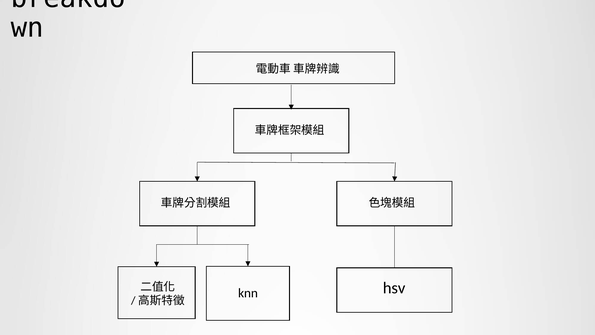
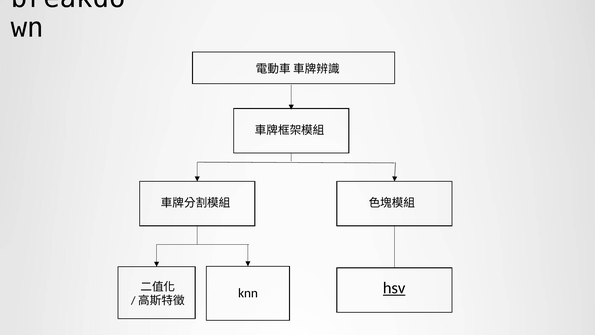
hsv underline: none -> present
